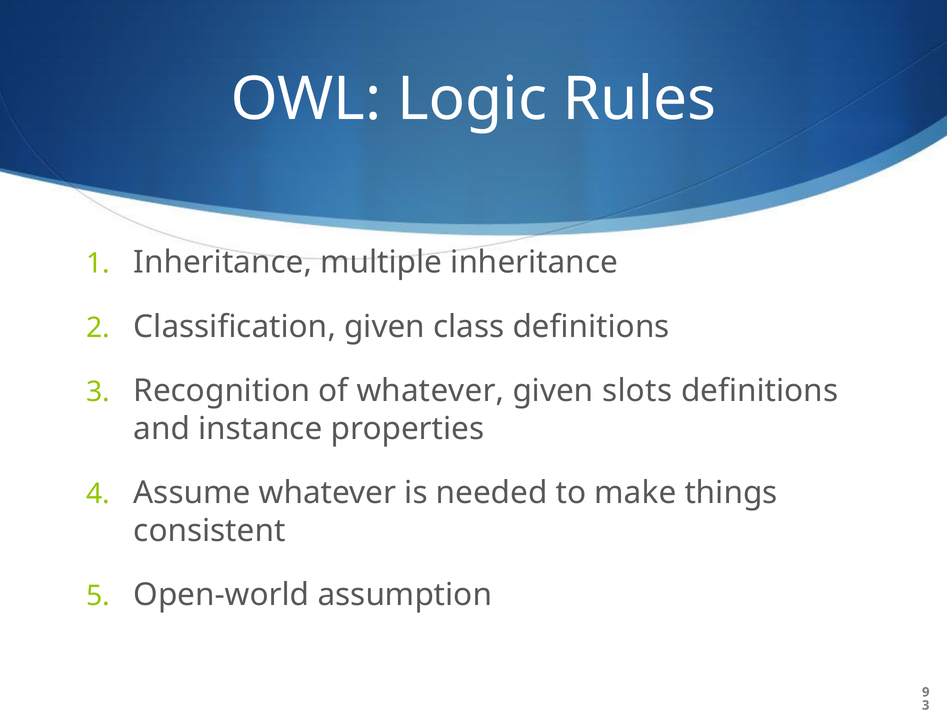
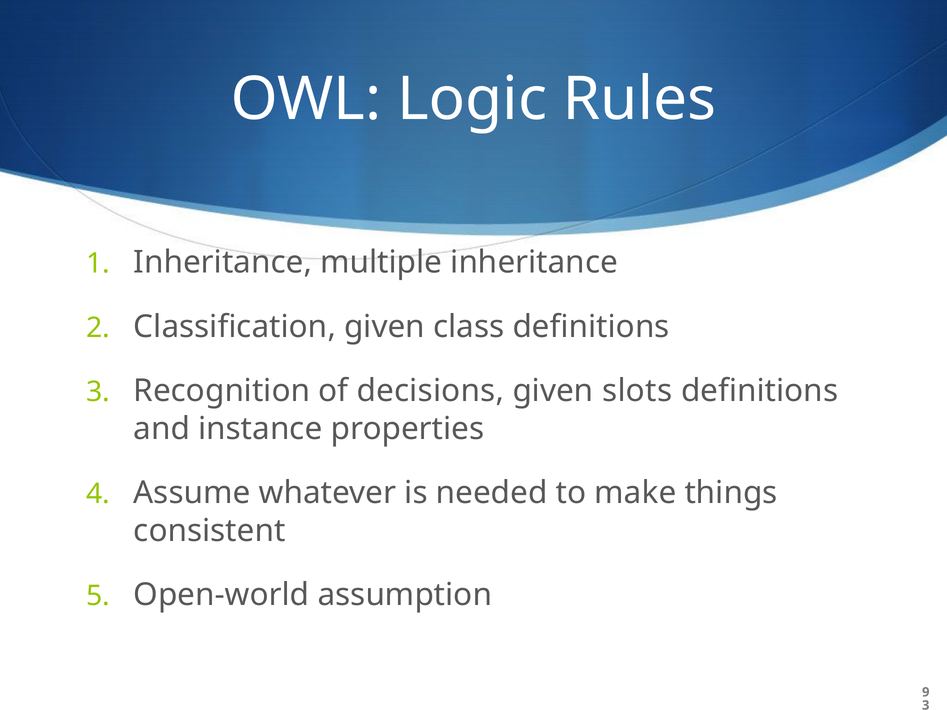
of whatever: whatever -> decisions
